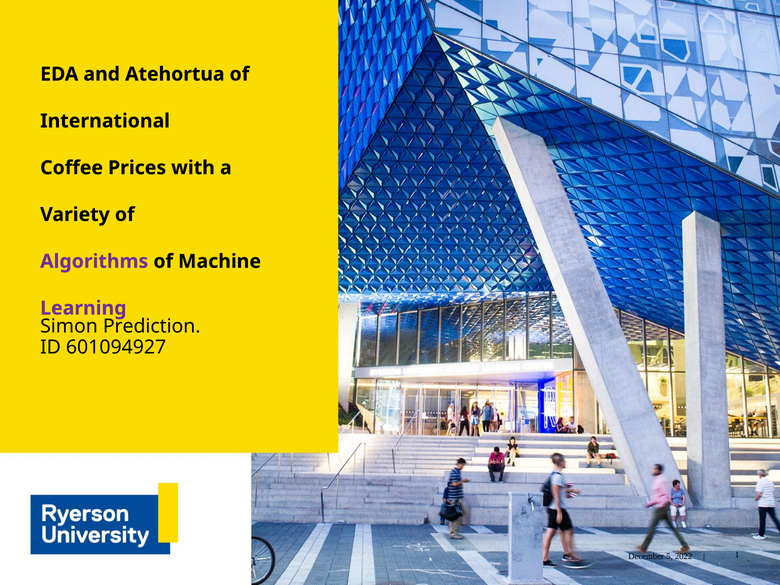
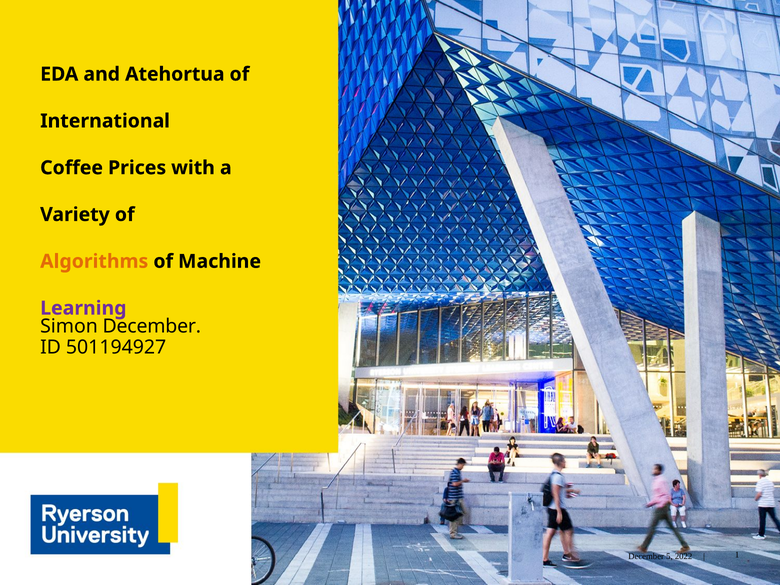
Algorithms colour: purple -> orange
Simon Prediction: Prediction -> December
601094927: 601094927 -> 501194927
